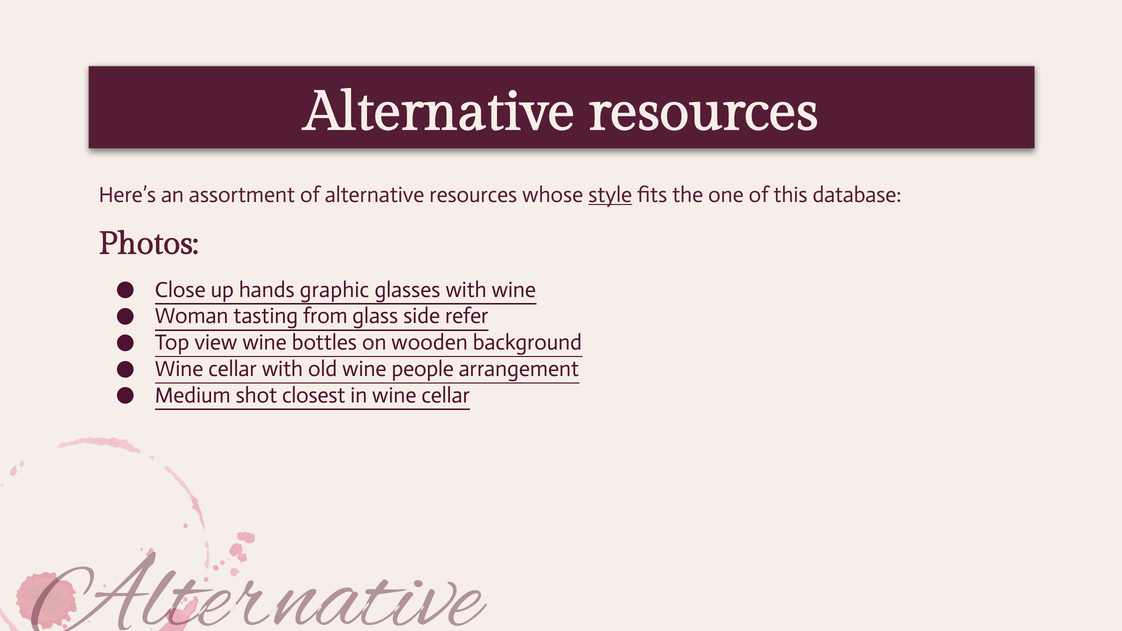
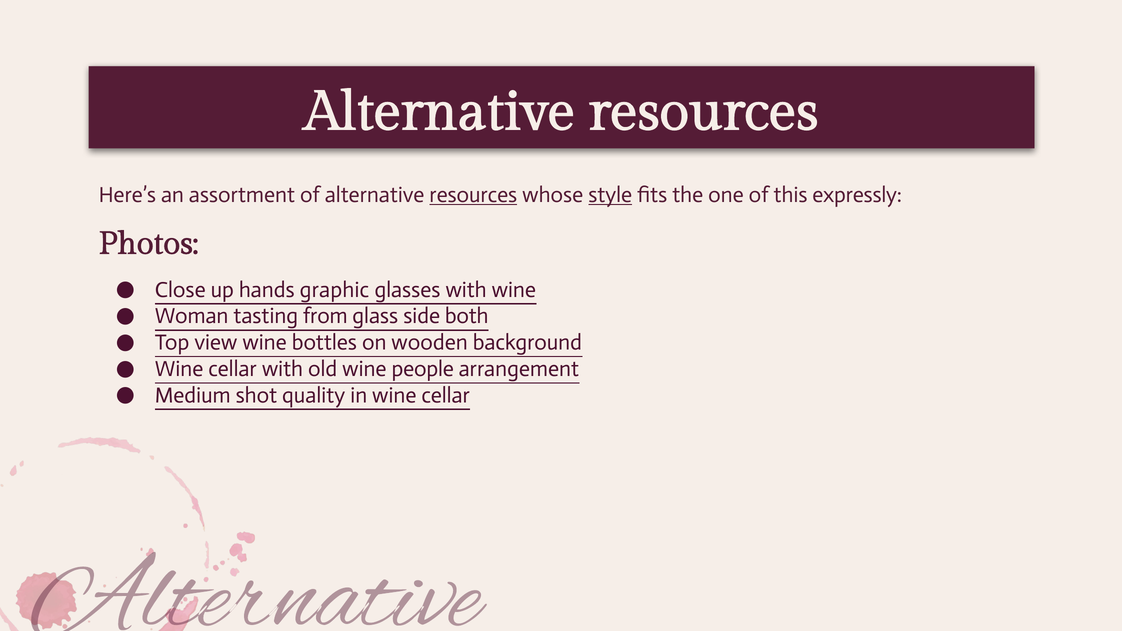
resources at (473, 195) underline: none -> present
database: database -> expressly
refer: refer -> both
closest: closest -> quality
